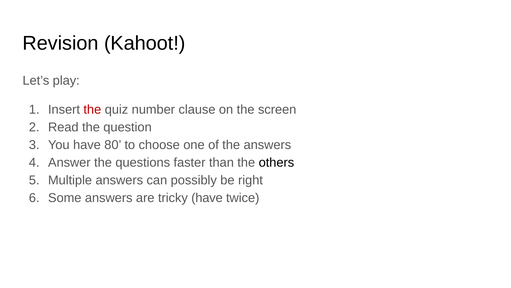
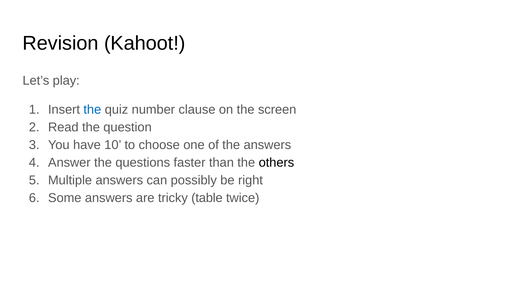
the at (92, 109) colour: red -> blue
80: 80 -> 10
tricky have: have -> table
